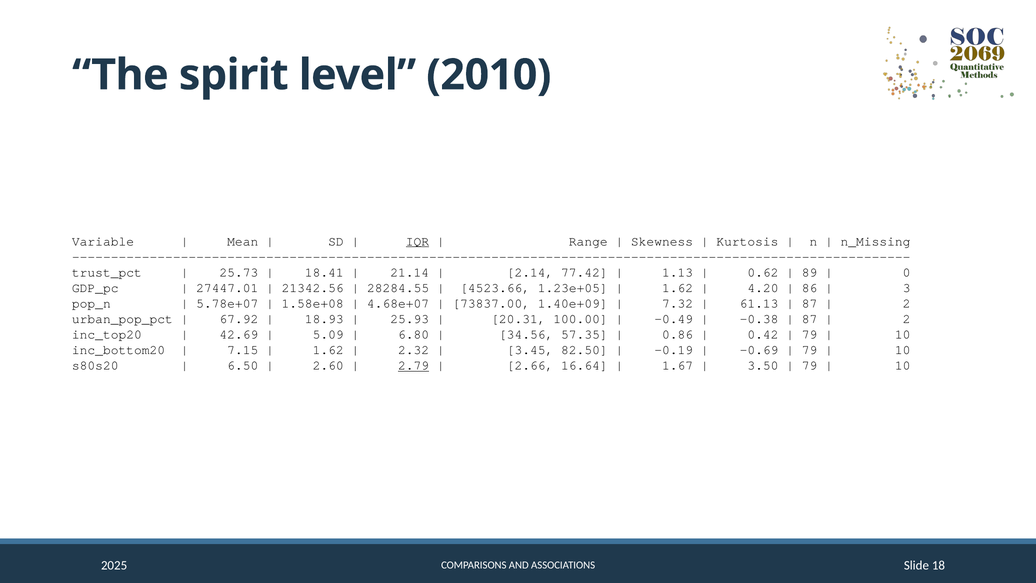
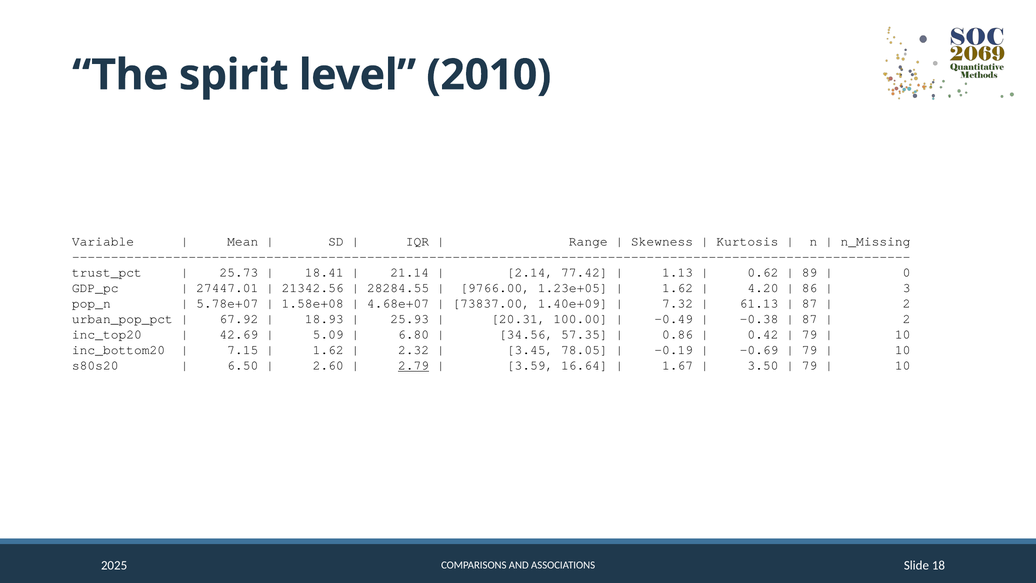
IQR underline: present -> none
4523.66: 4523.66 -> 9766.00
82.50: 82.50 -> 78.05
2.66: 2.66 -> 3.59
